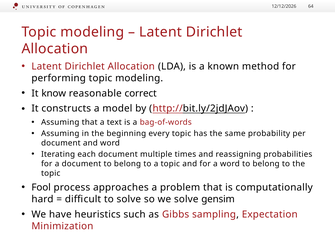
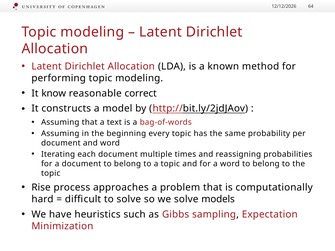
Fool: Fool -> Rise
gensim: gensim -> models
